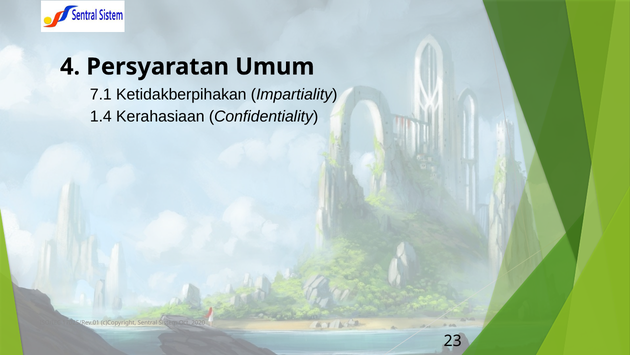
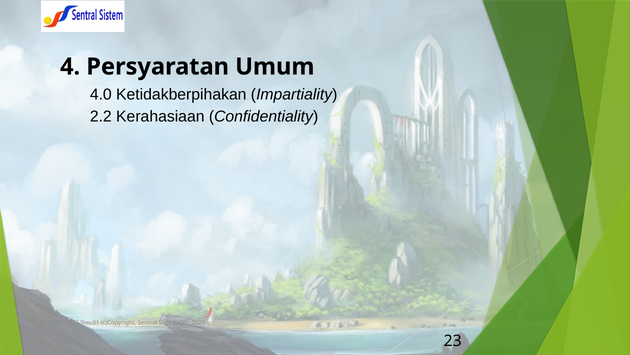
7.1: 7.1 -> 4.0
1.4: 1.4 -> 2.2
